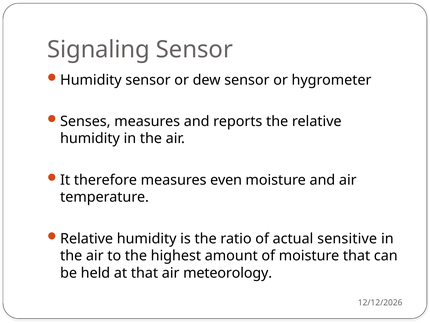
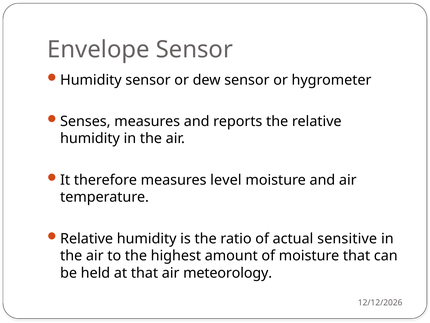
Signaling: Signaling -> Envelope
even: even -> level
